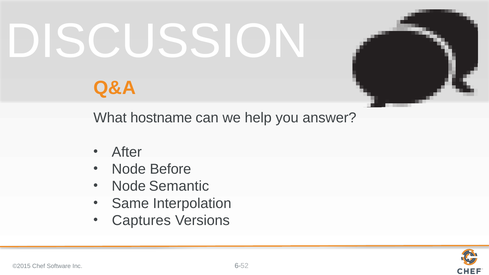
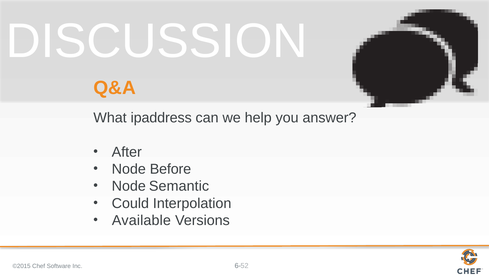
hostname: hostname -> ipaddress
Same: Same -> Could
Captures: Captures -> Available
